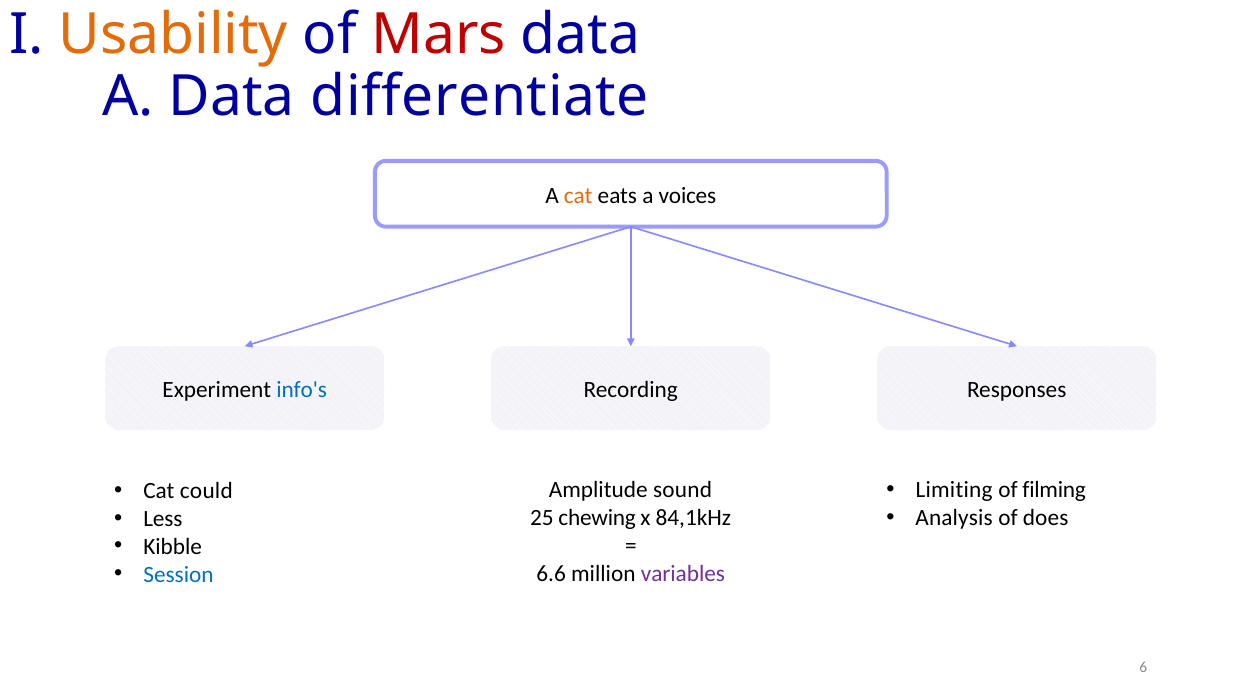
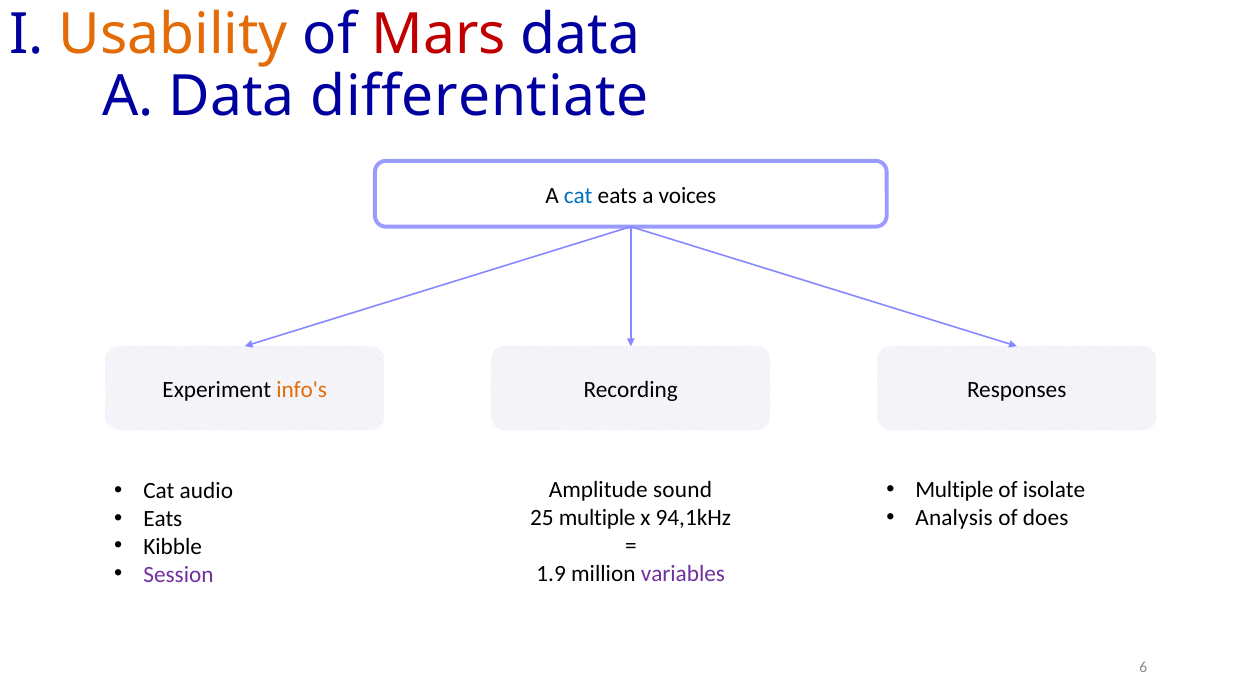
cat at (578, 195) colour: orange -> blue
info's colour: blue -> orange
Limiting at (954, 490): Limiting -> Multiple
filming: filming -> isolate
could: could -> audio
Less at (163, 518): Less -> Eats
25 chewing: chewing -> multiple
84,1kHz: 84,1kHz -> 94,1kHz
Session colour: blue -> purple
6.6: 6.6 -> 1.9
